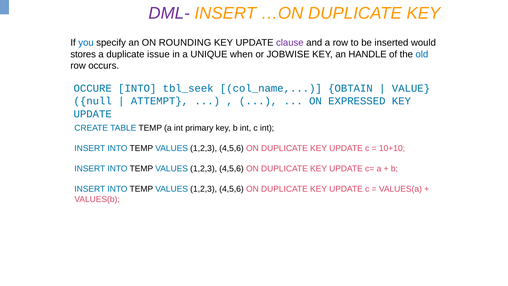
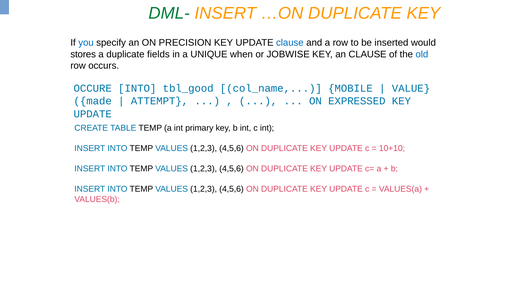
DML- colour: purple -> green
ROUNDING: ROUNDING -> PRECISION
clause at (290, 43) colour: purple -> blue
issue: issue -> fields
an HANDLE: HANDLE -> CLAUSE
tbl_seek: tbl_seek -> tbl_good
OBTAIN: OBTAIN -> MOBILE
null: null -> made
